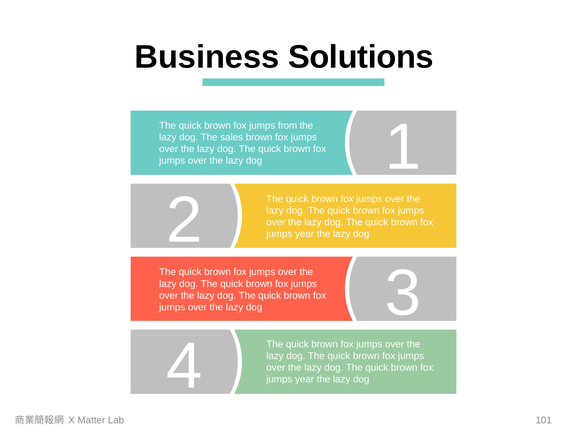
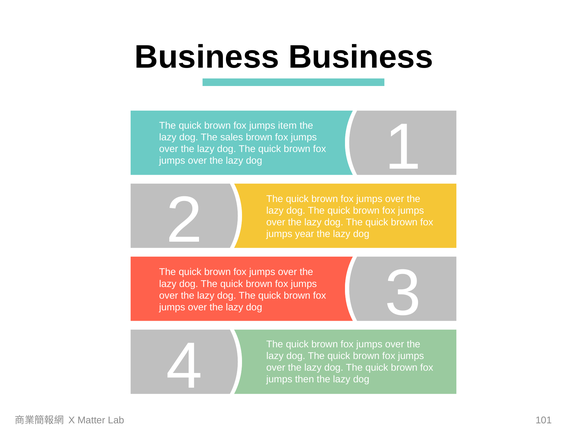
Business Solutions: Solutions -> Business
from: from -> item
year at (305, 380): year -> then
